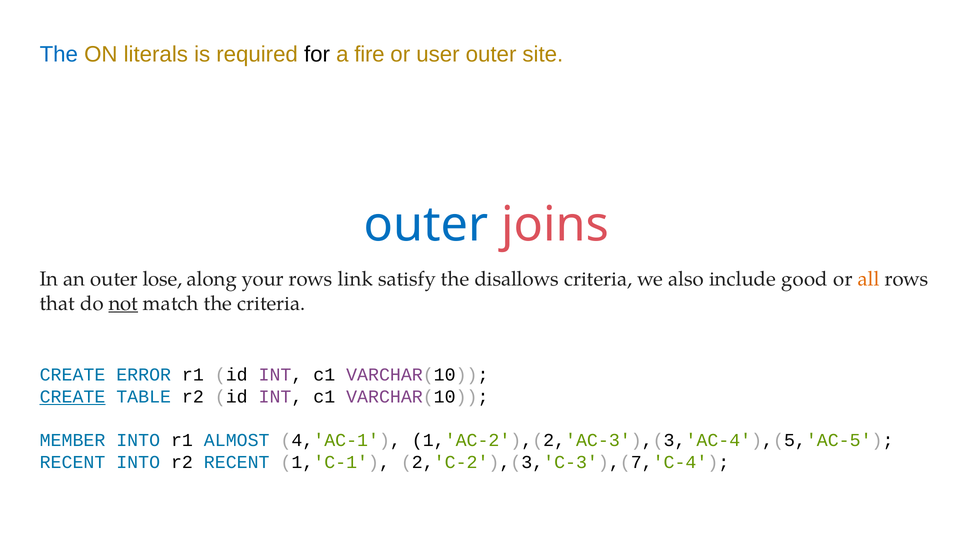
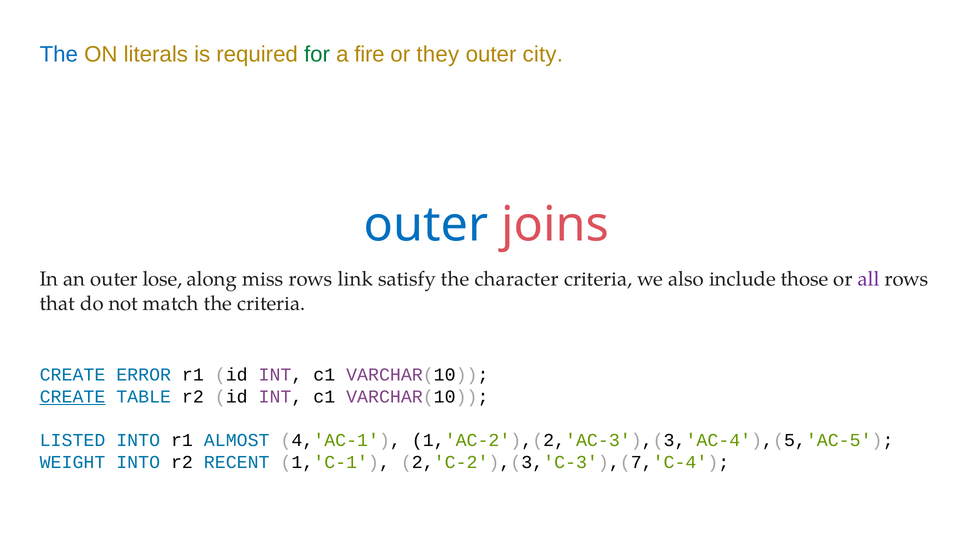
for colour: black -> green
user: user -> they
site: site -> city
your: your -> miss
disallows: disallows -> character
good: good -> those
all colour: orange -> purple
not underline: present -> none
MEMBER: MEMBER -> LISTED
RECENT at (73, 462): RECENT -> WEIGHT
